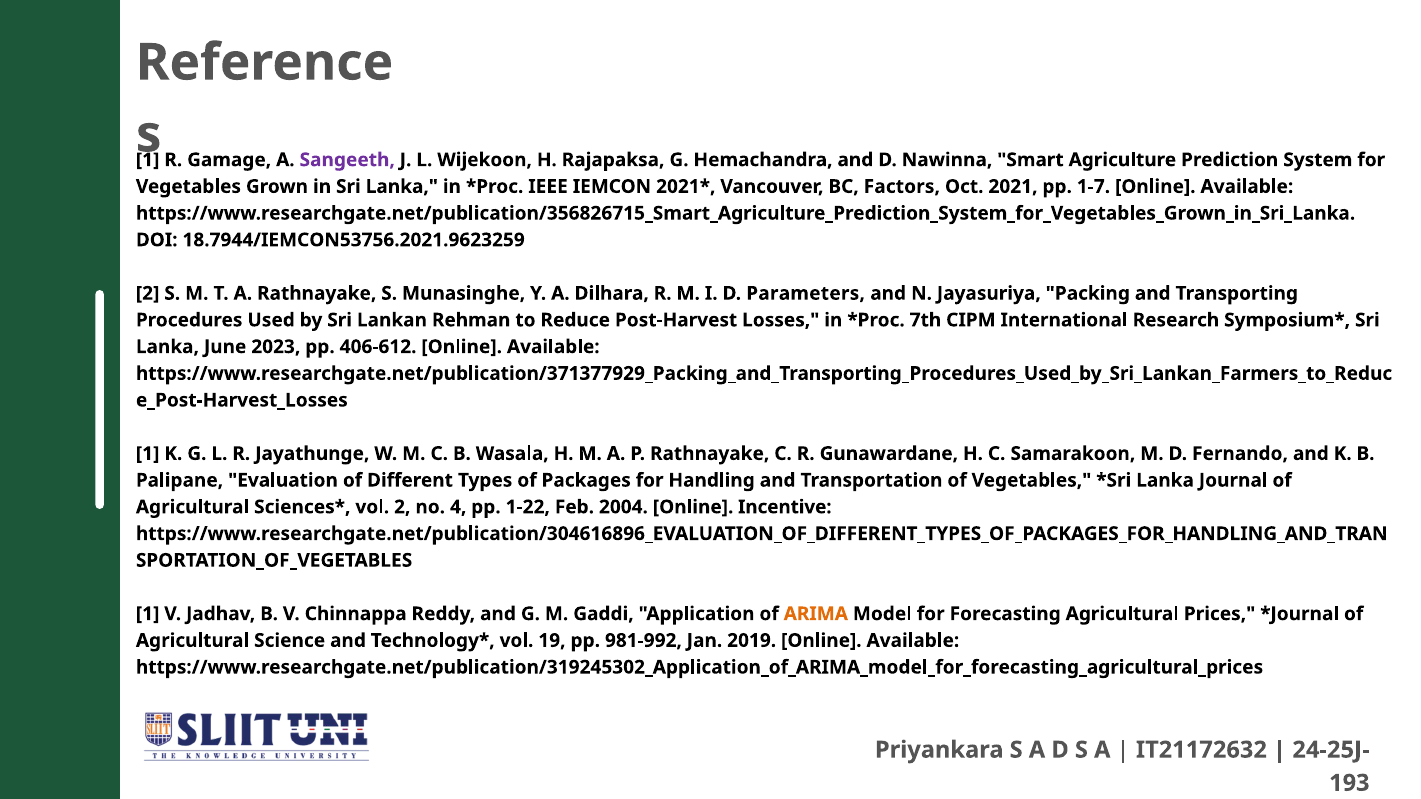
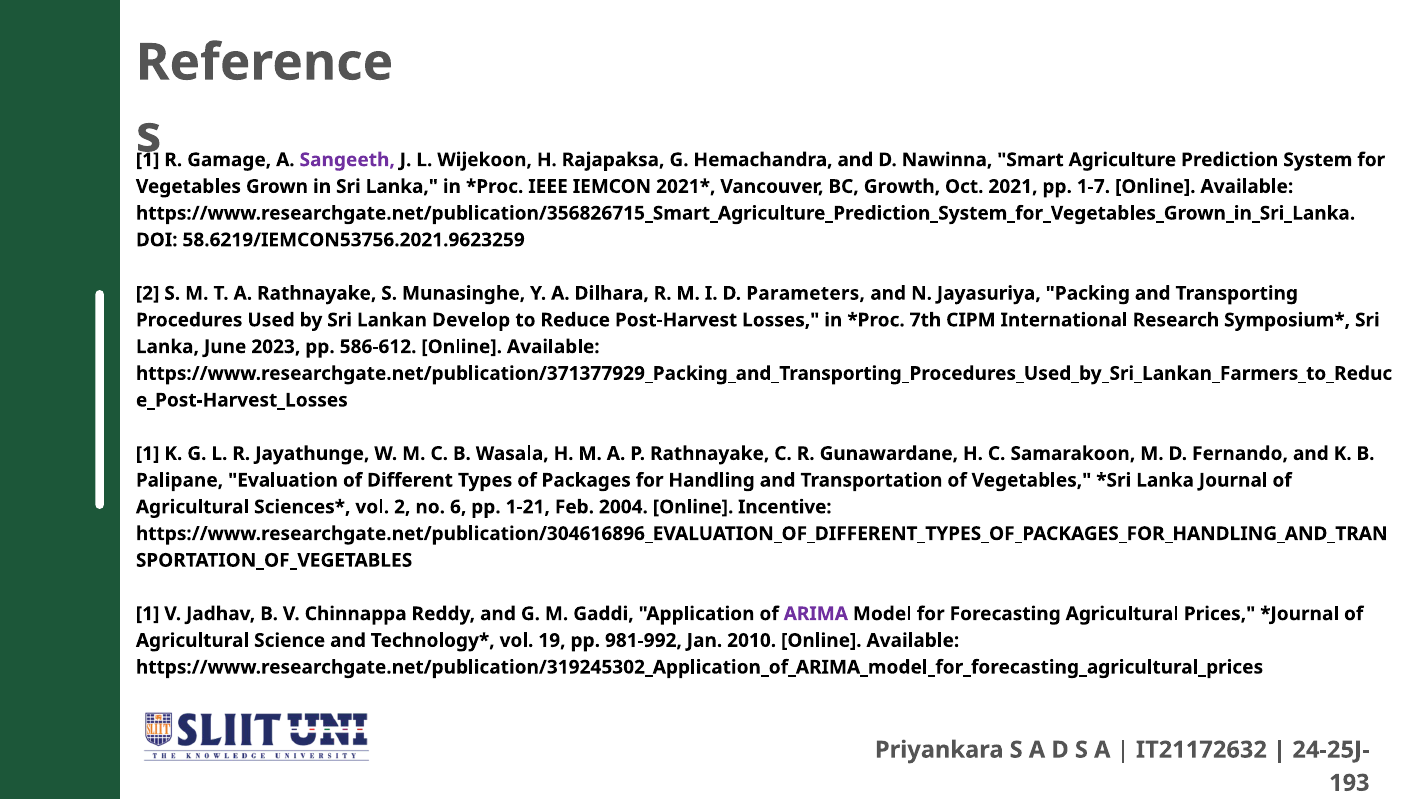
Factors: Factors -> Growth
18.7944/IEMCON53756.2021.9623259: 18.7944/IEMCON53756.2021.9623259 -> 58.6219/IEMCON53756.2021.9623259
Rehman: Rehman -> Develop
406-612: 406-612 -> 586-612
4: 4 -> 6
1-22: 1-22 -> 1-21
ARIMA colour: orange -> purple
2019: 2019 -> 2010
